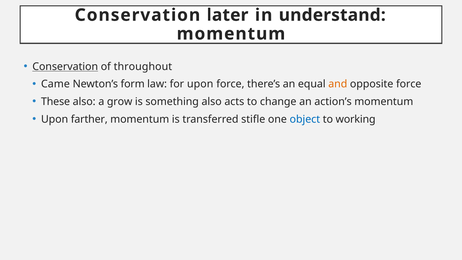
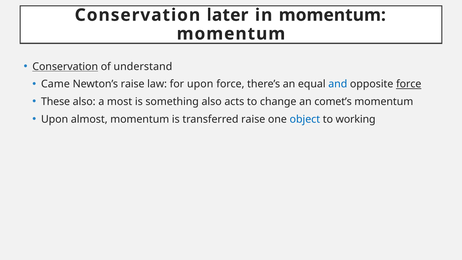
in understand: understand -> momentum
throughout: throughout -> understand
Newton’s form: form -> raise
and colour: orange -> blue
force at (409, 84) underline: none -> present
grow: grow -> most
action’s: action’s -> comet’s
farther: farther -> almost
transferred stifle: stifle -> raise
